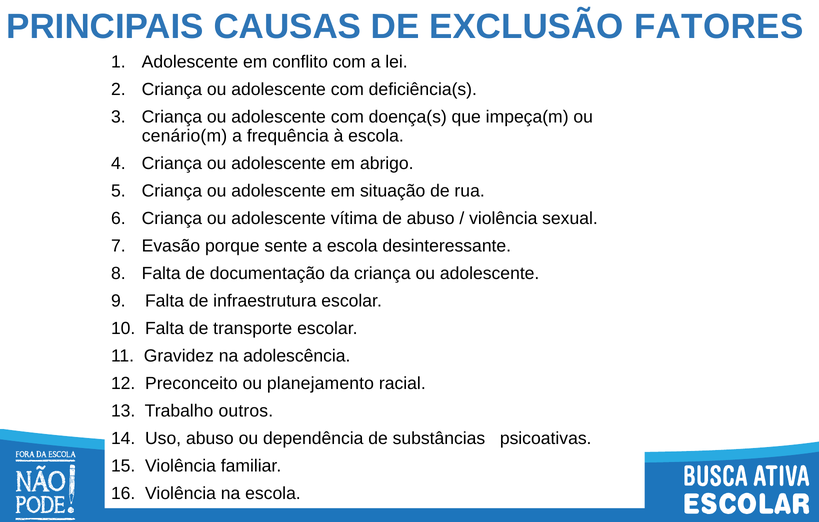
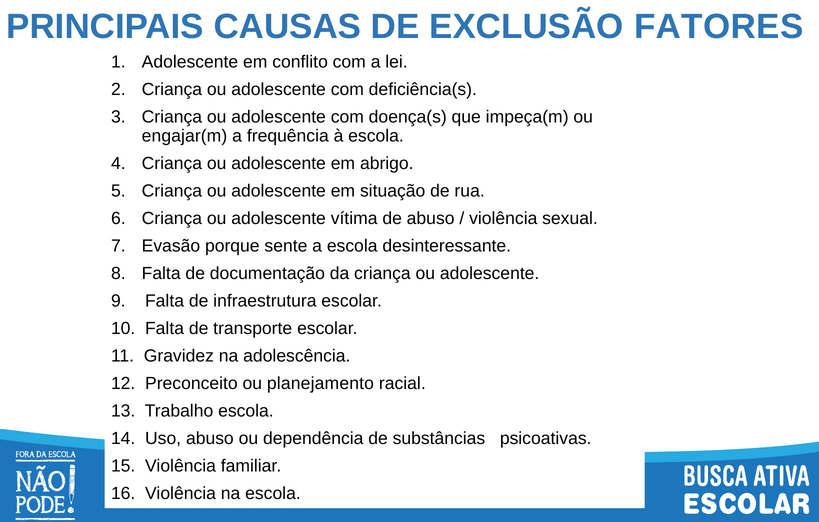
cenário(m: cenário(m -> engajar(m
Trabalho outros: outros -> escola
